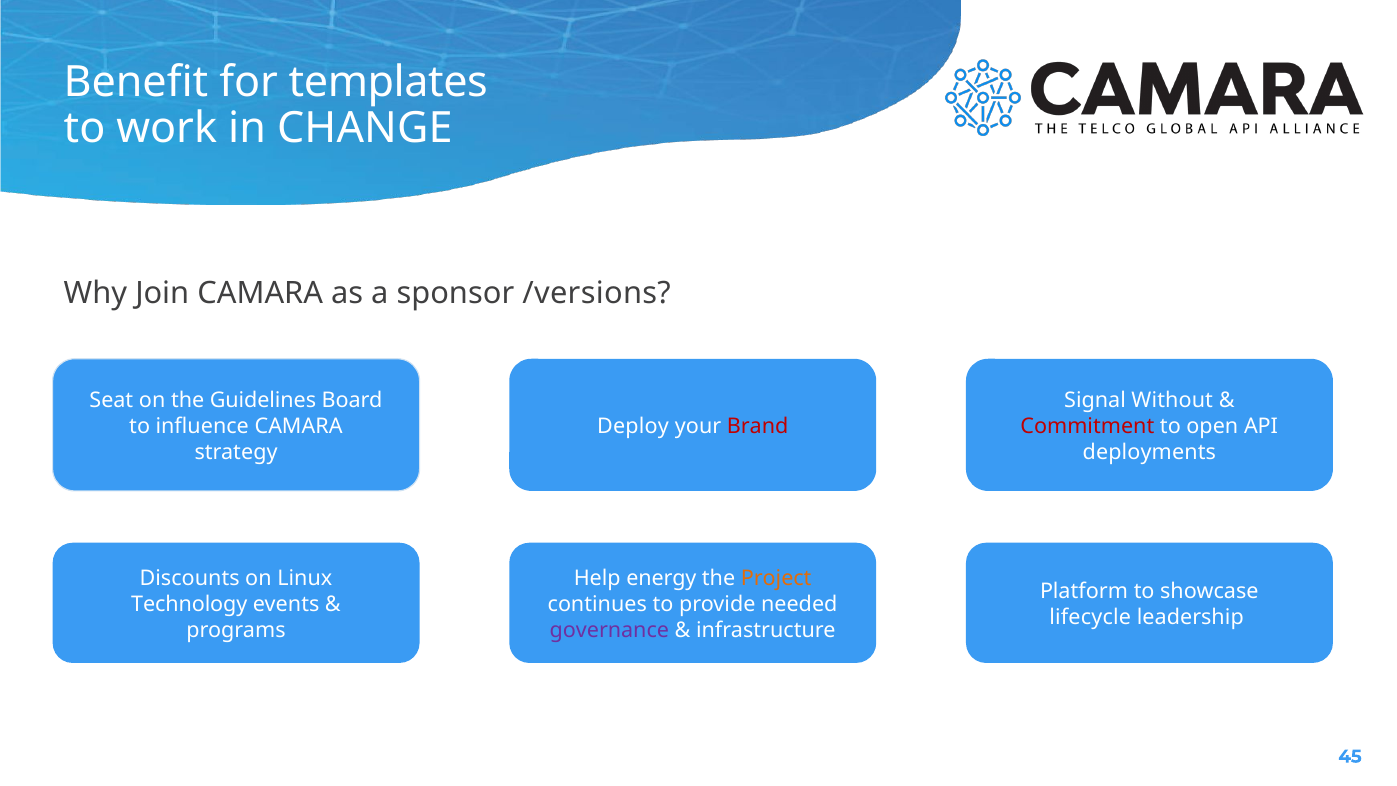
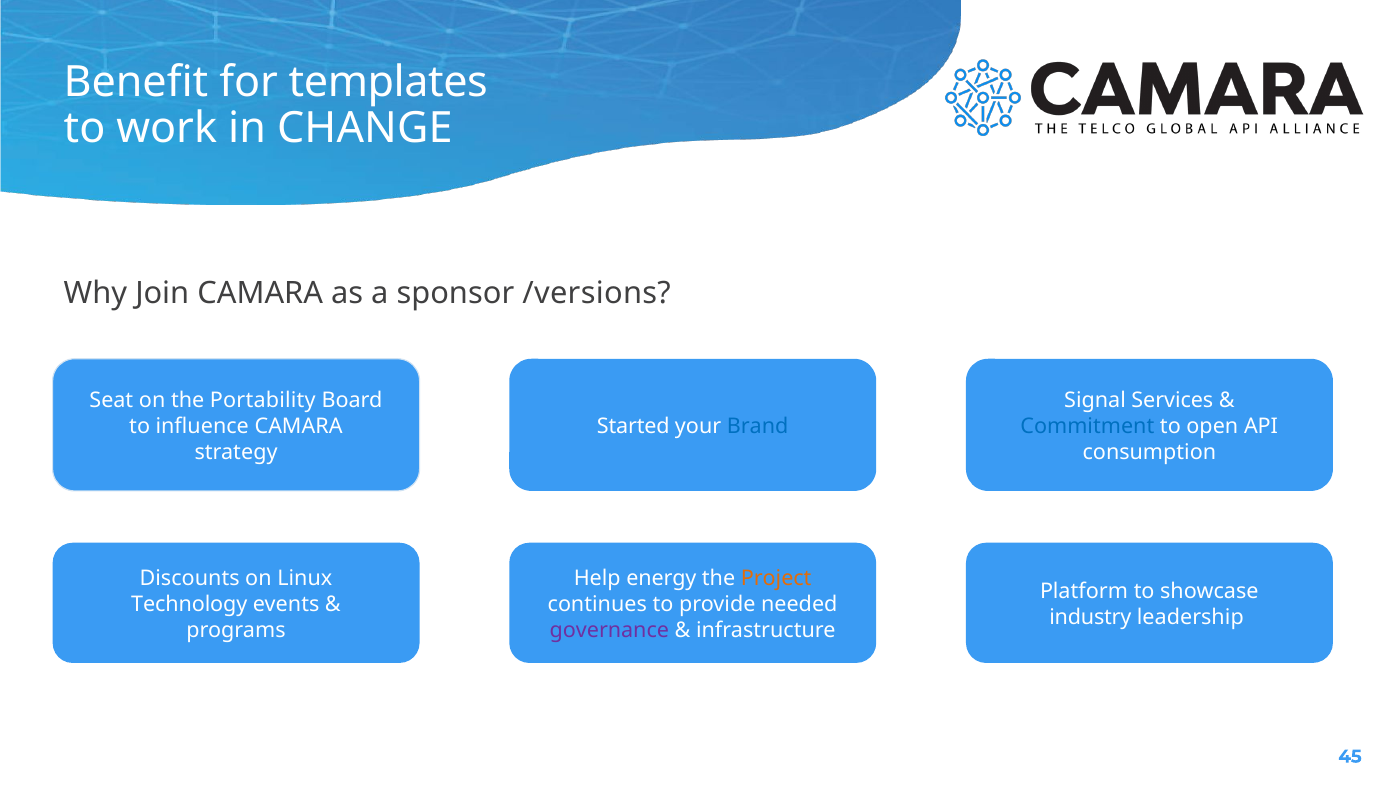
Guidelines: Guidelines -> Portability
Without: Without -> Services
Deploy: Deploy -> Started
Brand colour: red -> blue
Commitment colour: red -> blue
deployments: deployments -> consumption
lifecycle: lifecycle -> industry
